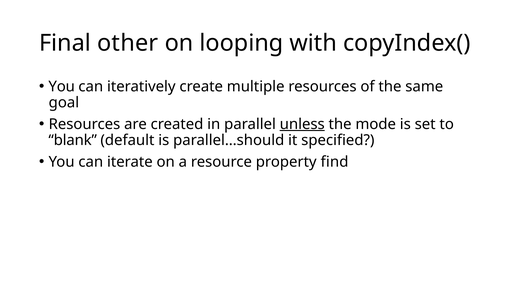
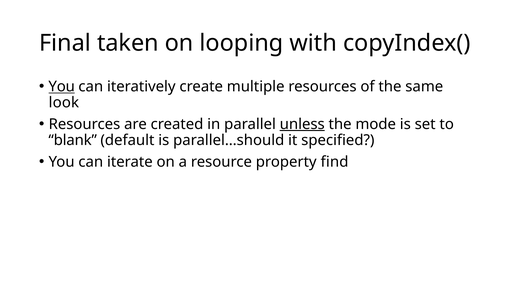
other: other -> taken
You at (62, 87) underline: none -> present
goal: goal -> look
